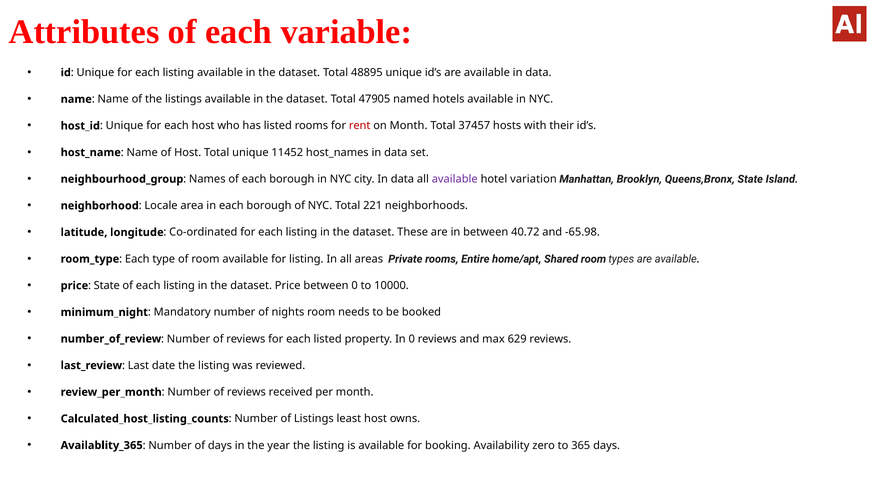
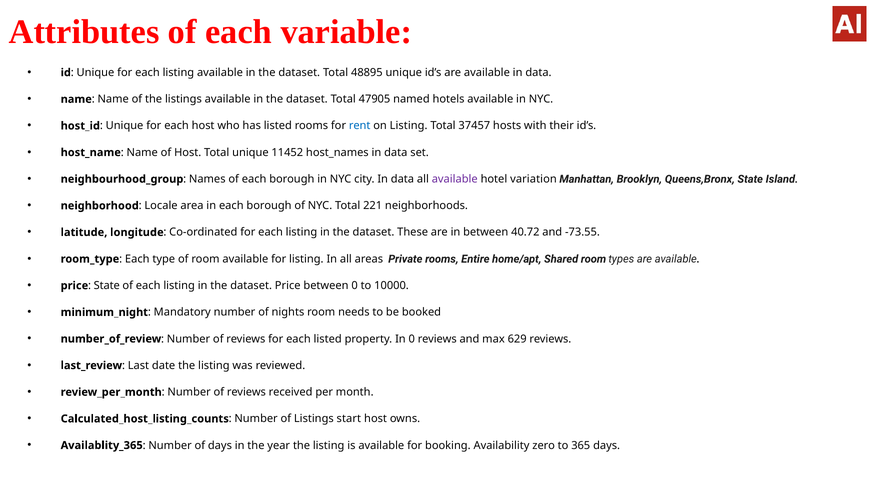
rent colour: red -> blue
on Month: Month -> Listing
-65.98: -65.98 -> -73.55
least: least -> start
